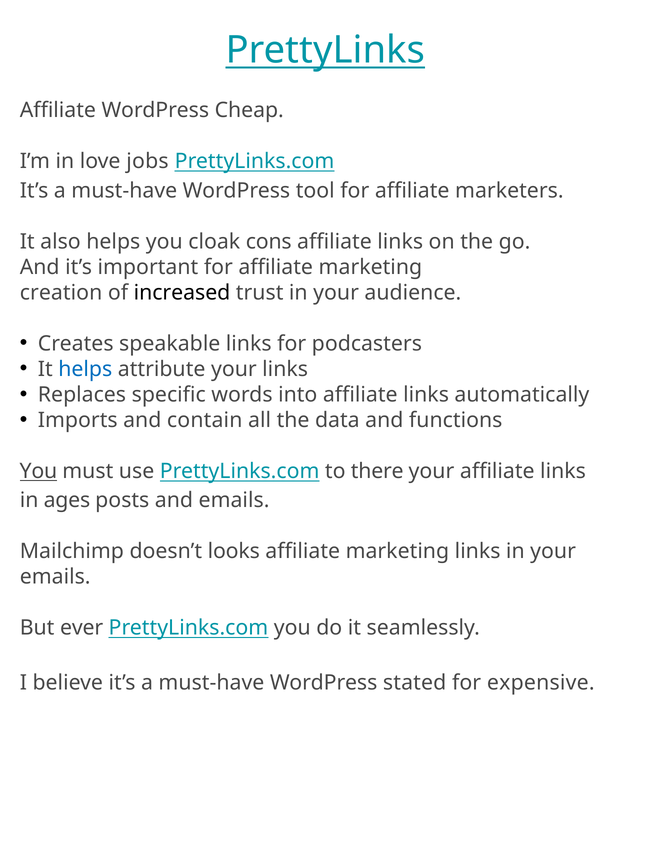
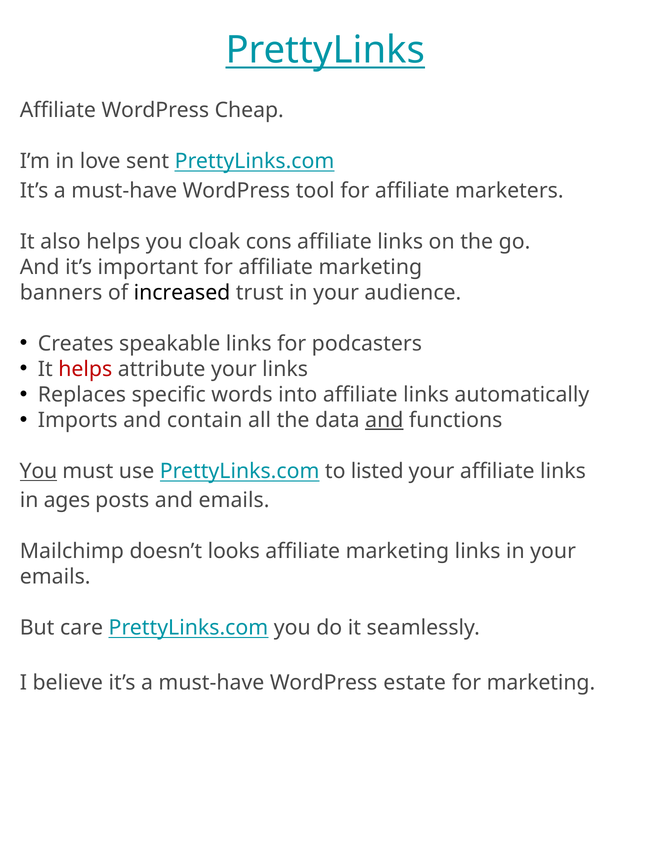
jobs: jobs -> sent
creation: creation -> banners
helps at (85, 369) colour: blue -> red
and at (384, 420) underline: none -> present
there: there -> listed
ever: ever -> care
stated: stated -> estate
for expensive: expensive -> marketing
